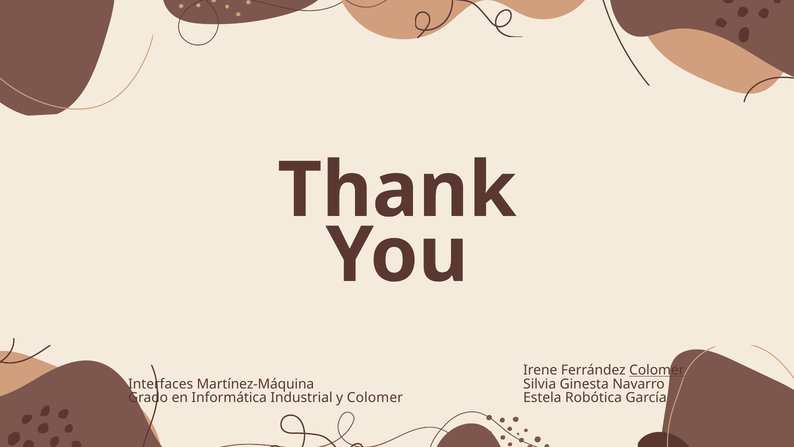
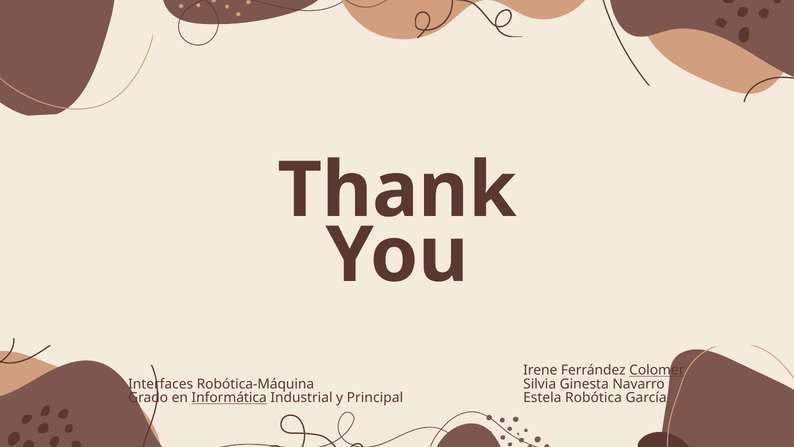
Martínez-Máquina: Martínez-Máquina -> Robótica-Máquina
Informática underline: none -> present
y Colomer: Colomer -> Principal
